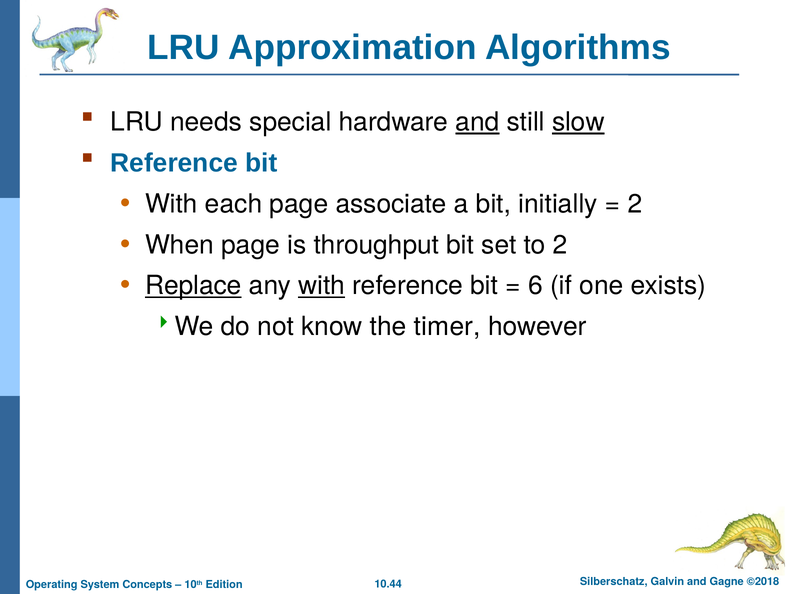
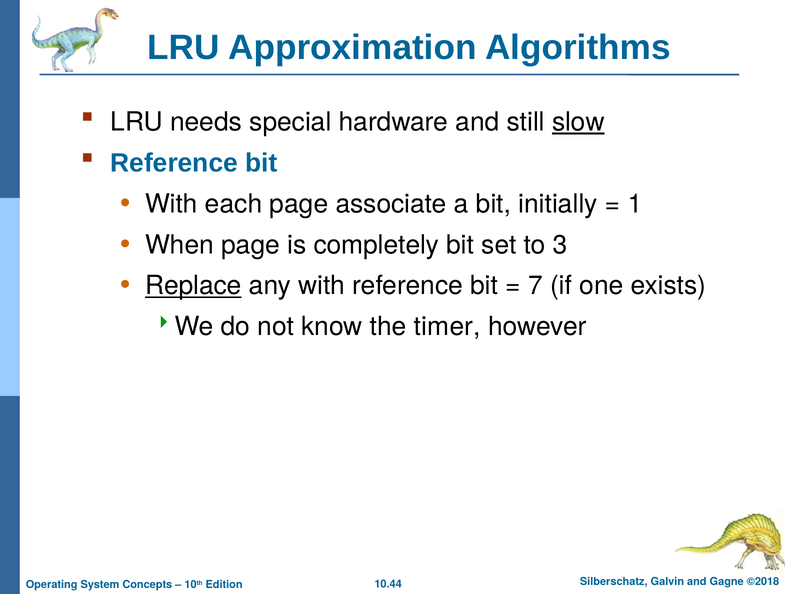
and at (477, 122) underline: present -> none
2 at (635, 204): 2 -> 1
throughput: throughput -> completely
to 2: 2 -> 3
with at (322, 286) underline: present -> none
6: 6 -> 7
